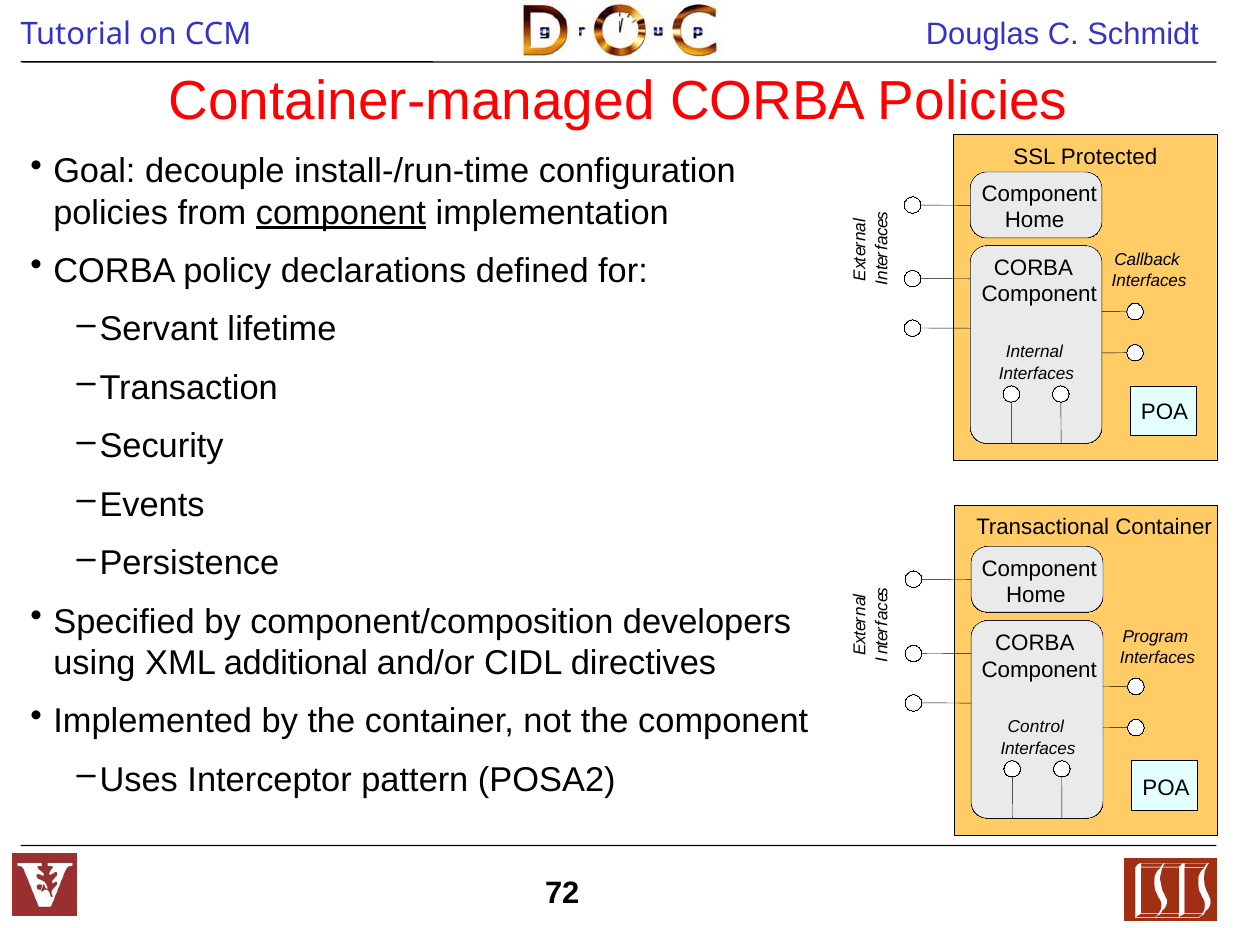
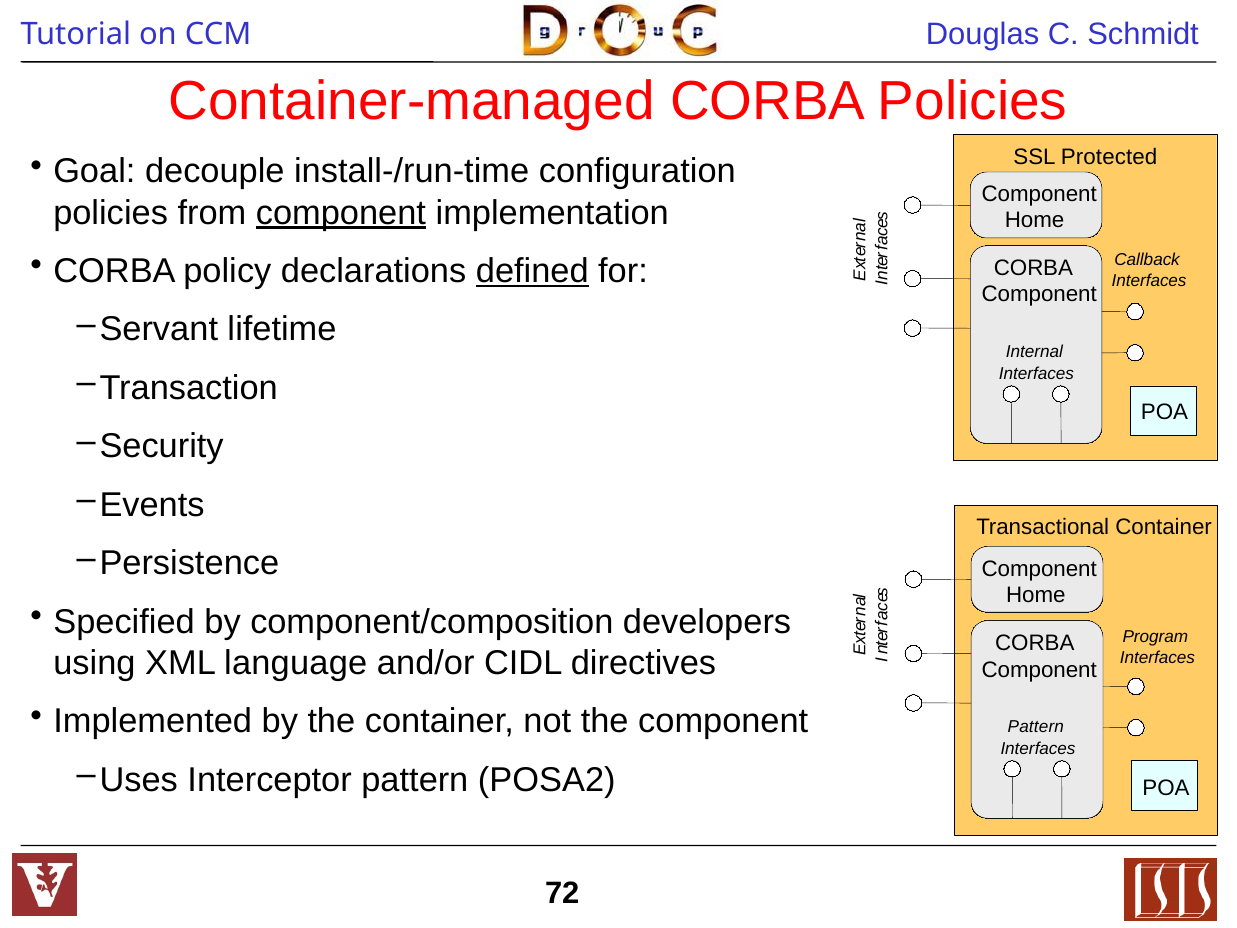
defined underline: none -> present
additional: additional -> language
Control at (1036, 727): Control -> Pattern
